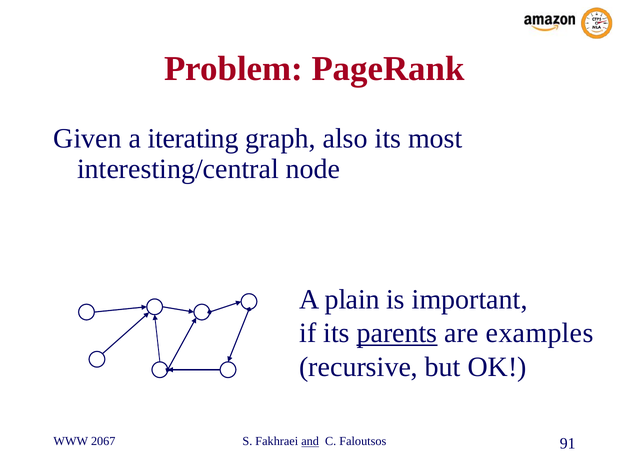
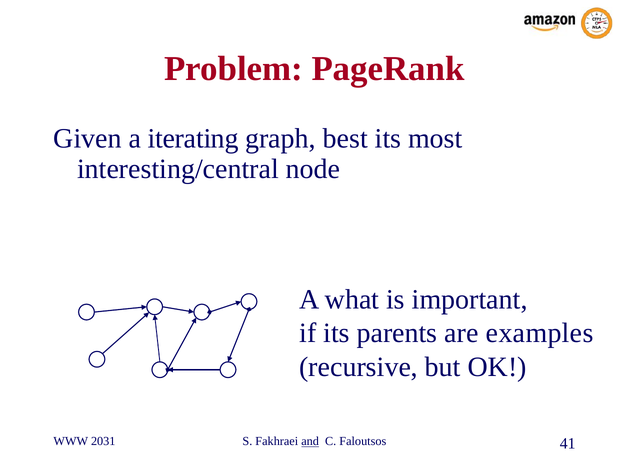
also: also -> best
plain: plain -> what
parents underline: present -> none
2067: 2067 -> 2031
91: 91 -> 41
